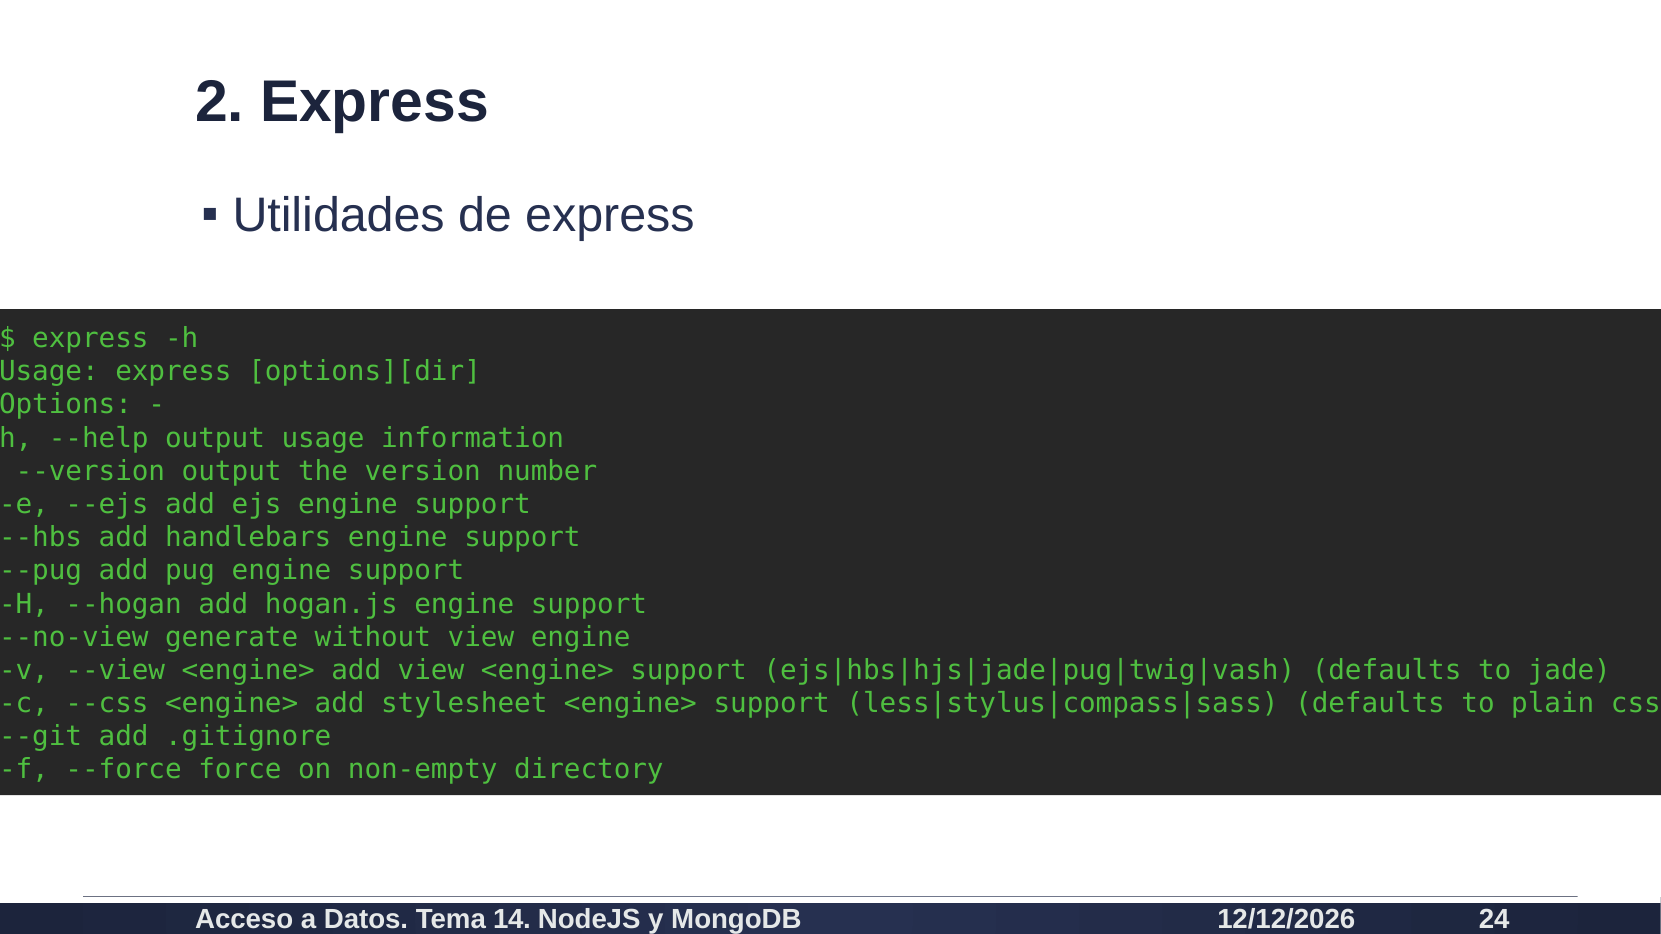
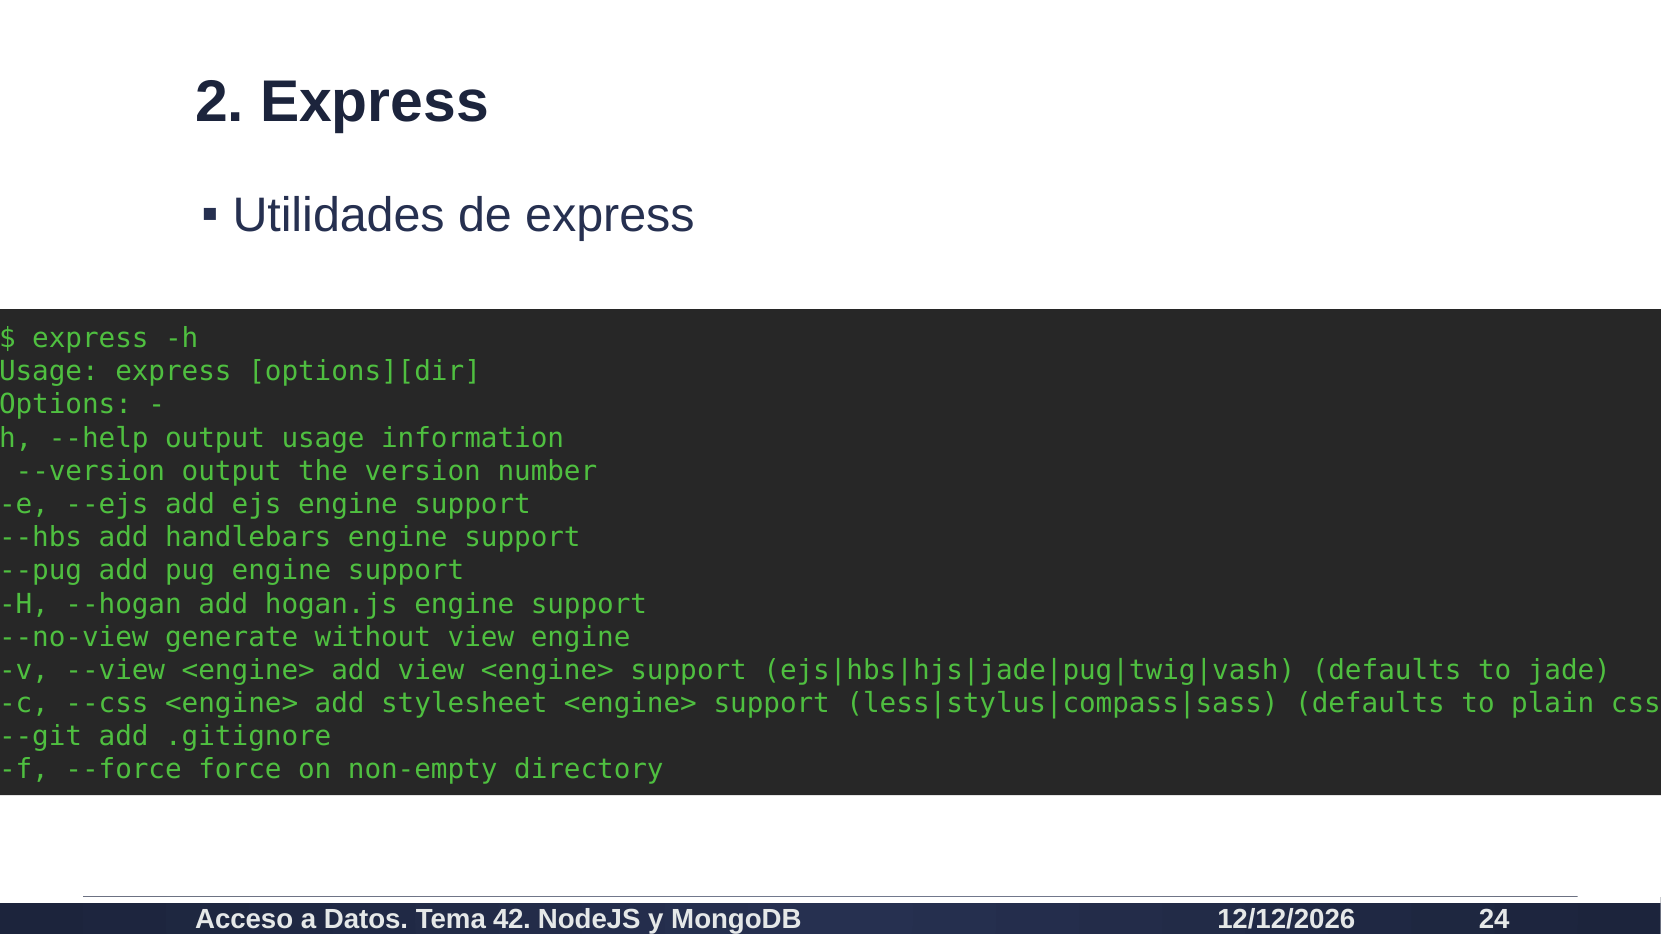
14: 14 -> 42
